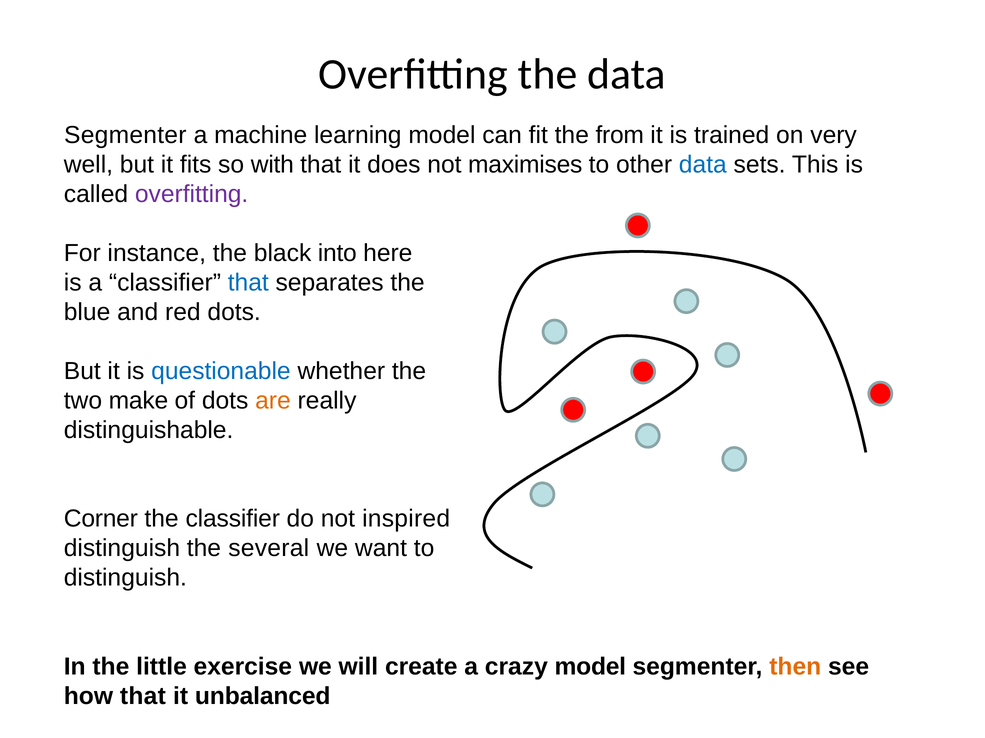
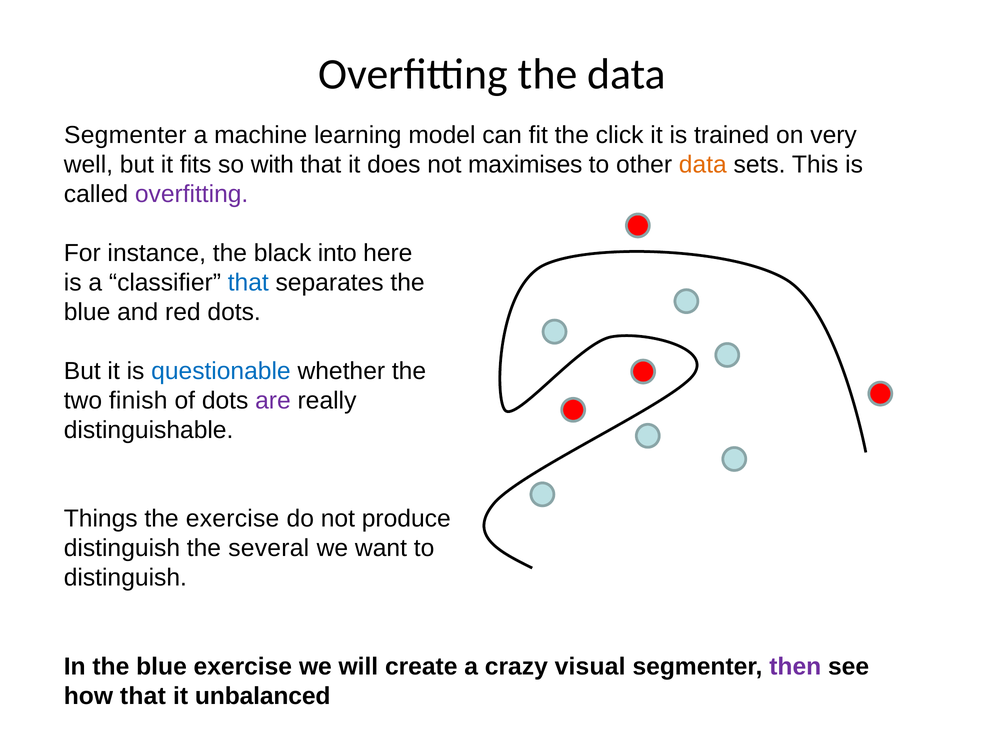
from: from -> click
data at (703, 165) colour: blue -> orange
make: make -> finish
are colour: orange -> purple
Corner: Corner -> Things
the classifier: classifier -> exercise
inspired: inspired -> produce
In the little: little -> blue
crazy model: model -> visual
then colour: orange -> purple
